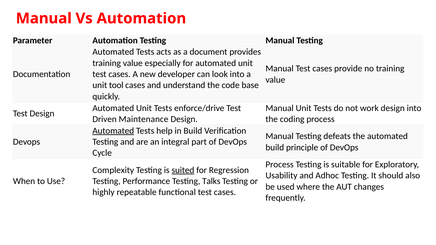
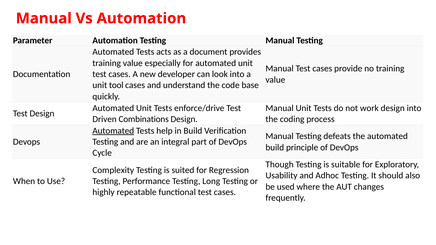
Maintenance: Maintenance -> Combinations
Process at (280, 165): Process -> Though
suited underline: present -> none
Talks: Talks -> Long
